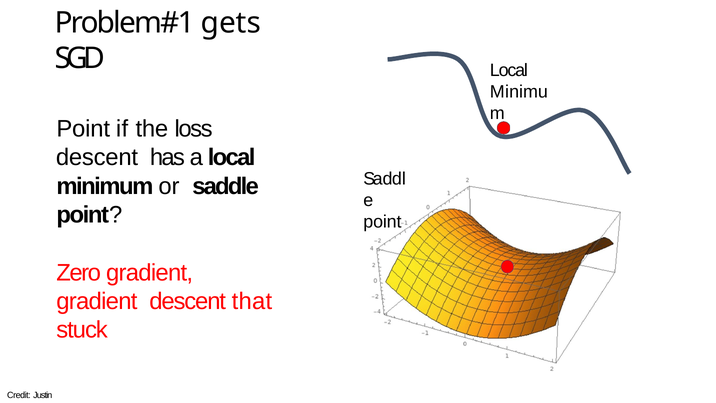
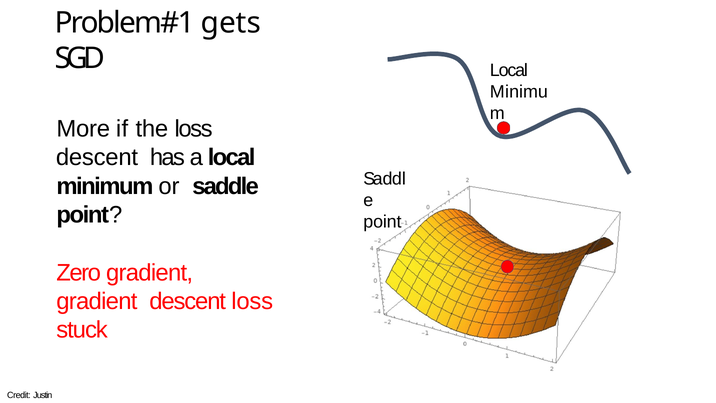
Point at (83, 129): Point -> More
descent that: that -> loss
